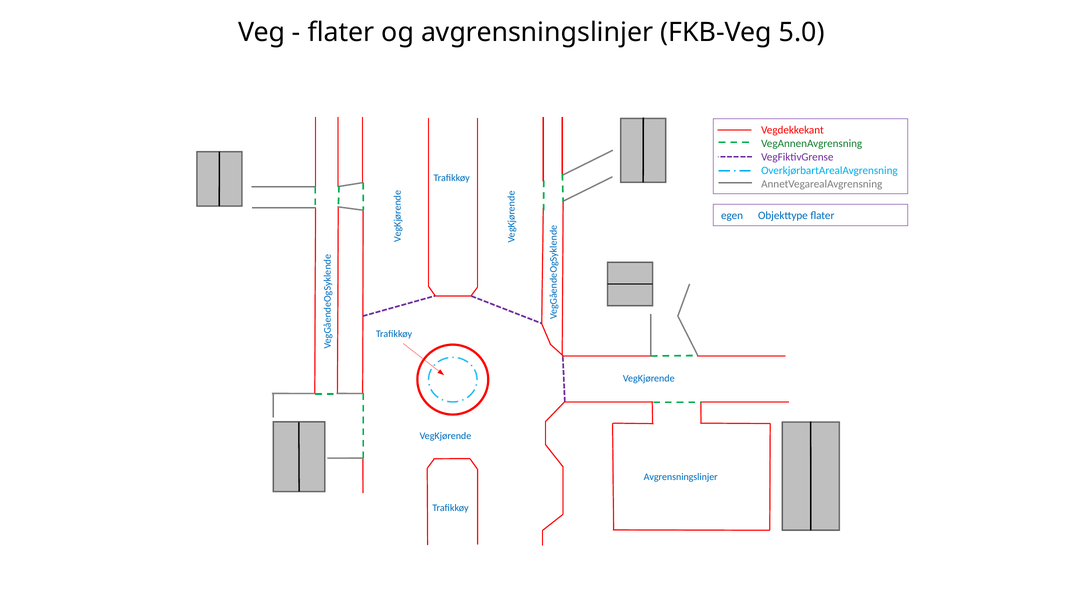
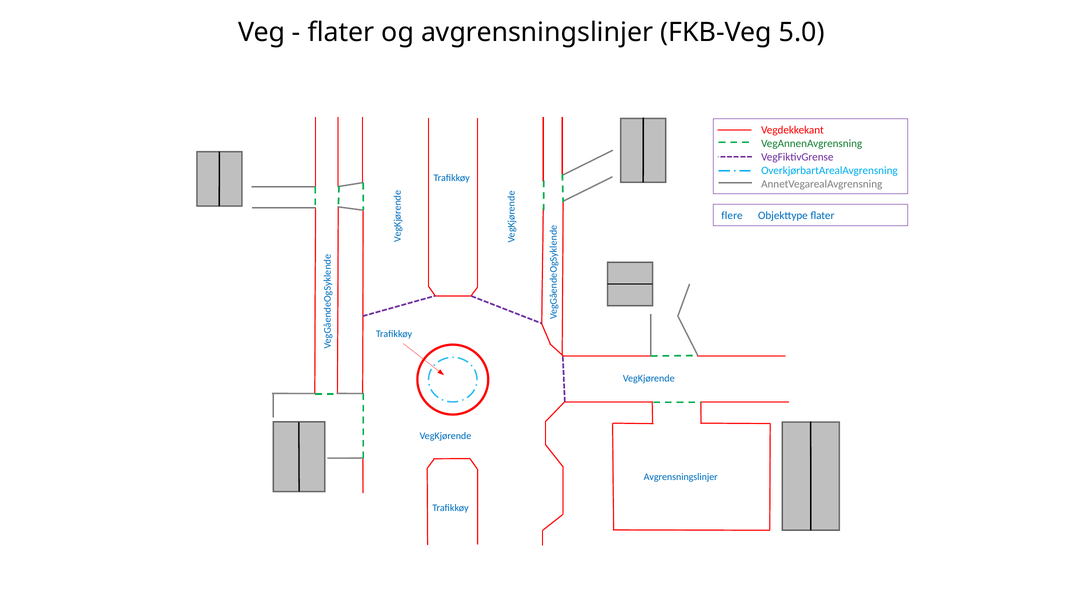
egen: egen -> flere
